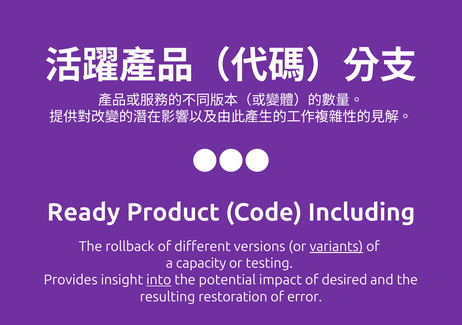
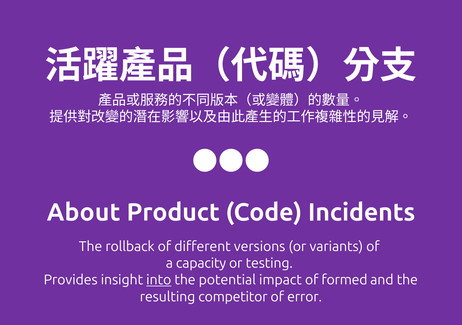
Ready: Ready -> About
Including: Including -> Incidents
variants underline: present -> none
desired: desired -> formed
restoration: restoration -> competitor
